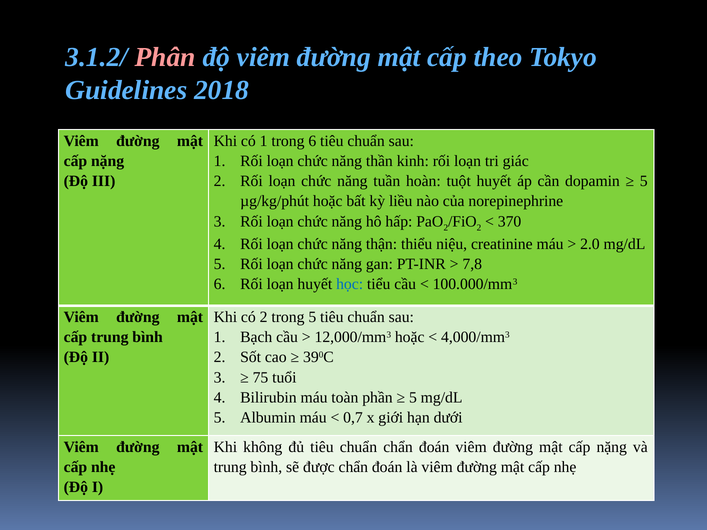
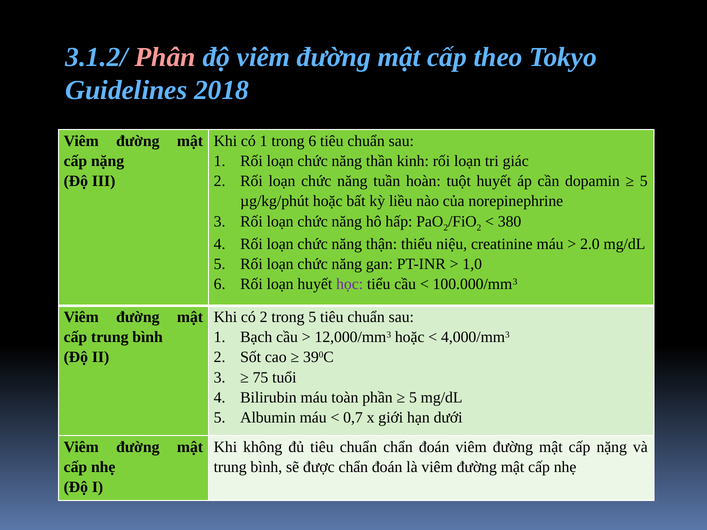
370: 370 -> 380
7,8: 7,8 -> 1,0
học colour: blue -> purple
